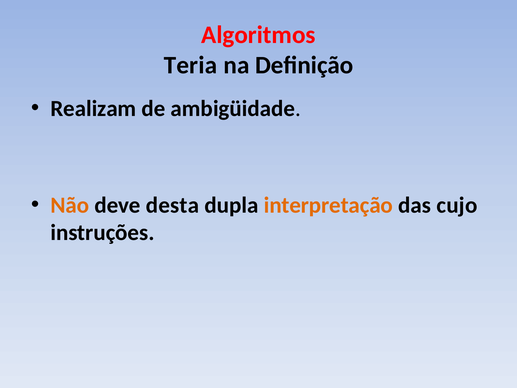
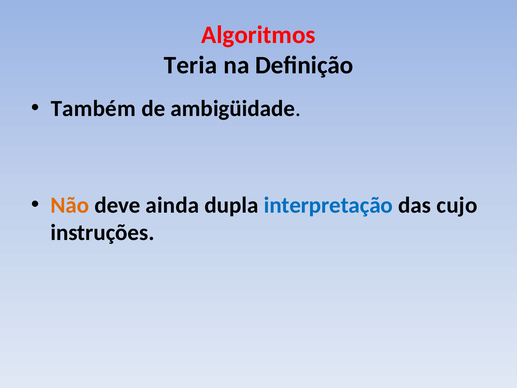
Realizam: Realizam -> Também
desta: desta -> ainda
interpretação colour: orange -> blue
